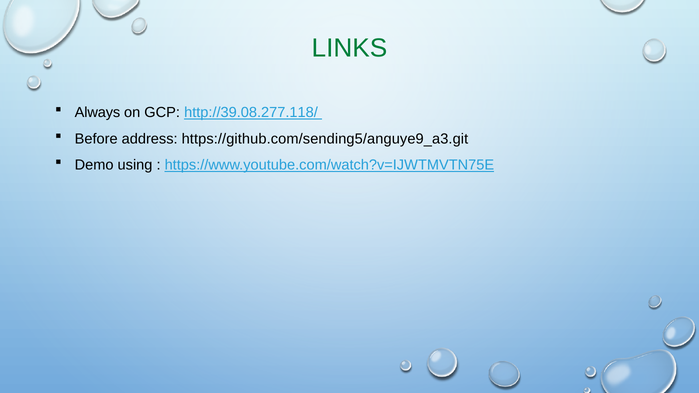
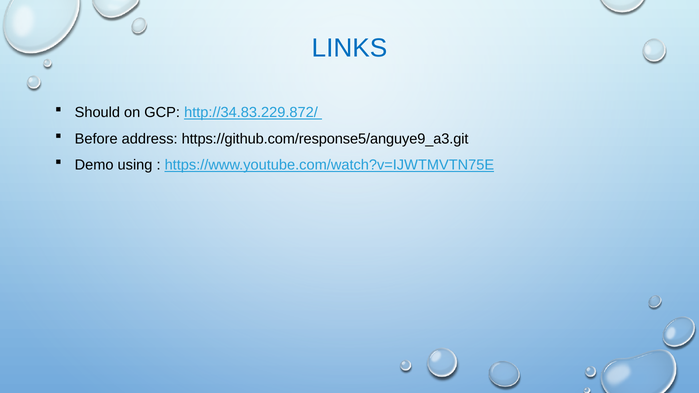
LINKS colour: green -> blue
Always: Always -> Should
http://39.08.277.118/: http://39.08.277.118/ -> http://34.83.229.872/
https://github.com/sending5/anguye9_a3.git: https://github.com/sending5/anguye9_a3.git -> https://github.com/response5/anguye9_a3.git
